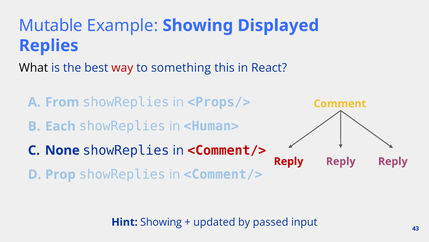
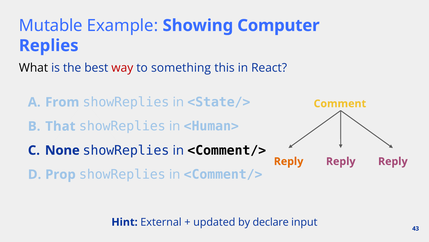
Displayed: Displayed -> Computer
<Props/>: <Props/> -> <State/>
Each: Each -> That
<Comment/> at (227, 150) colour: red -> black
Reply at (289, 161) colour: red -> orange
Hint Showing: Showing -> External
passed: passed -> declare
